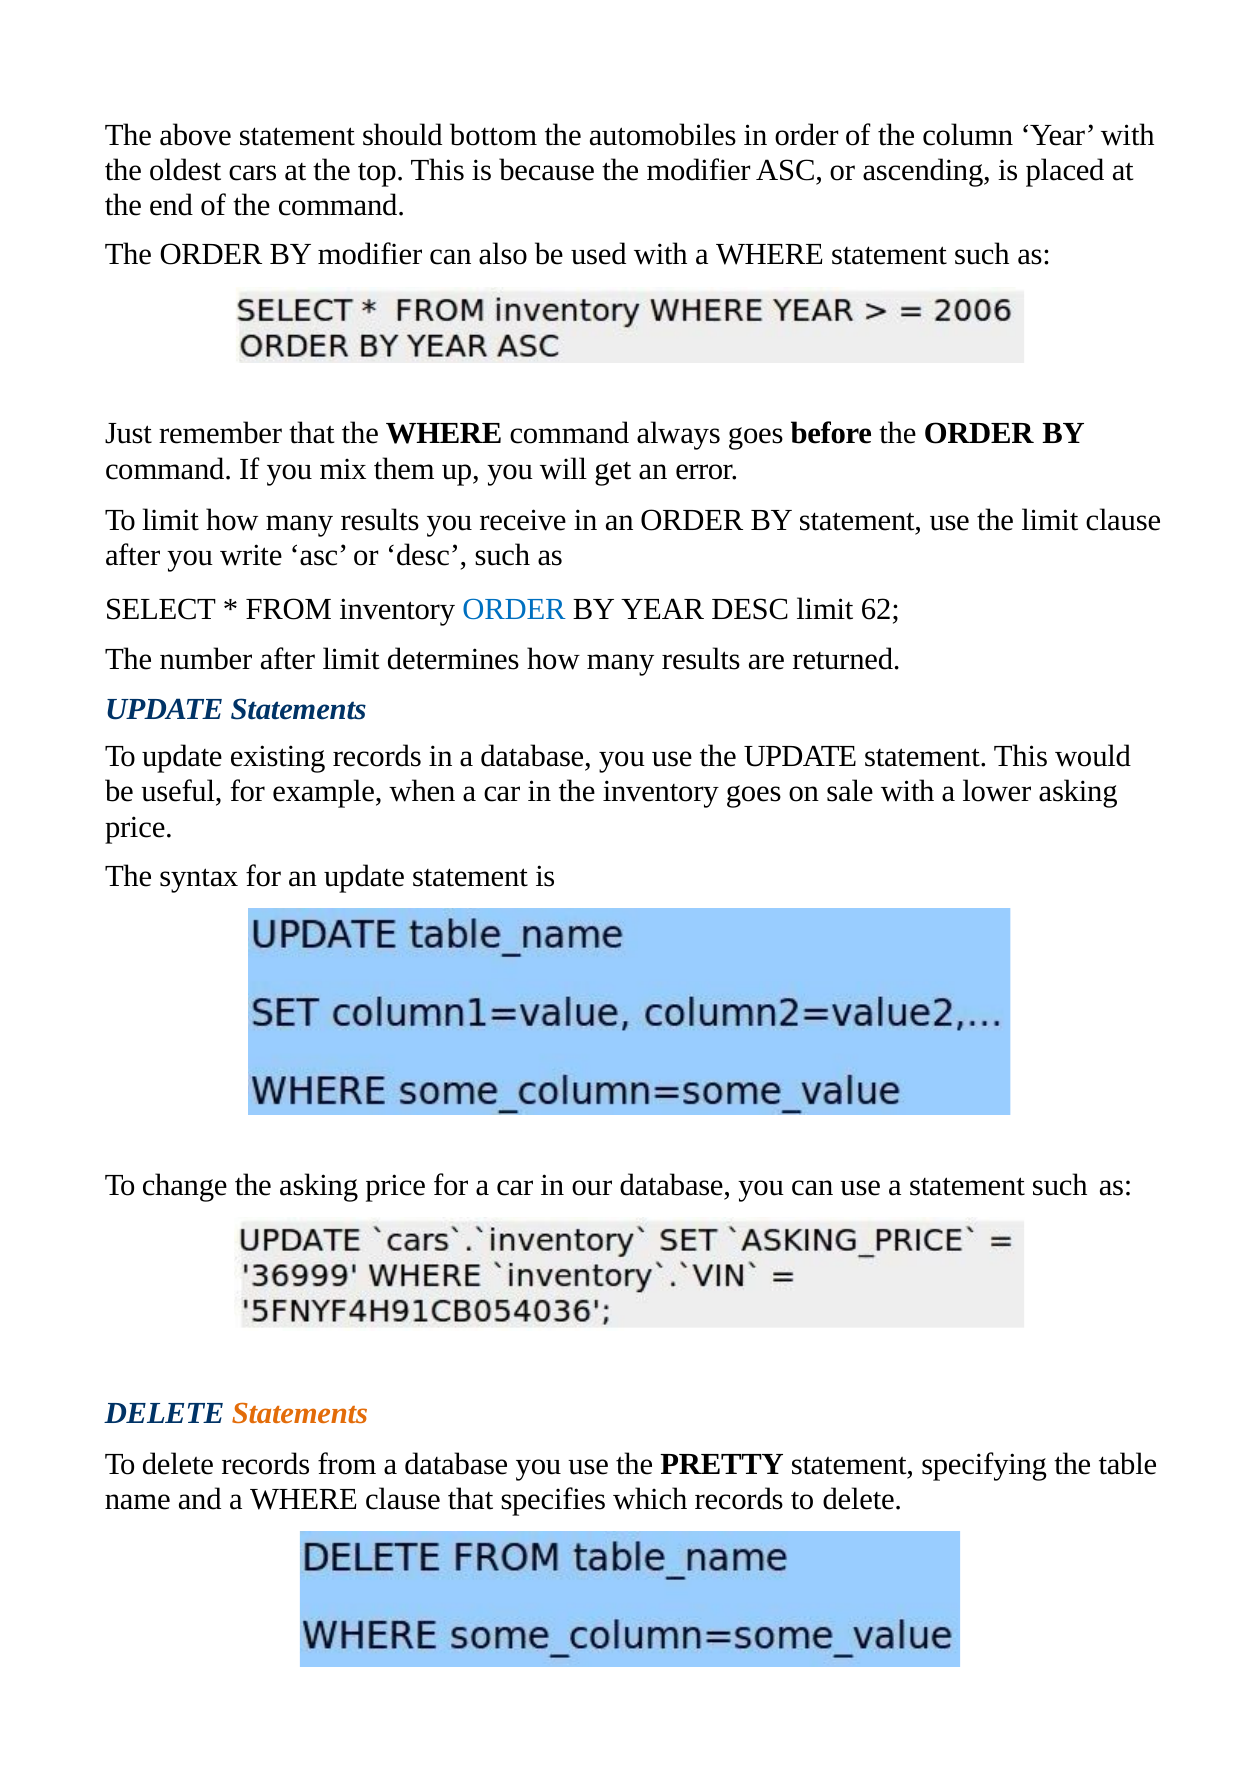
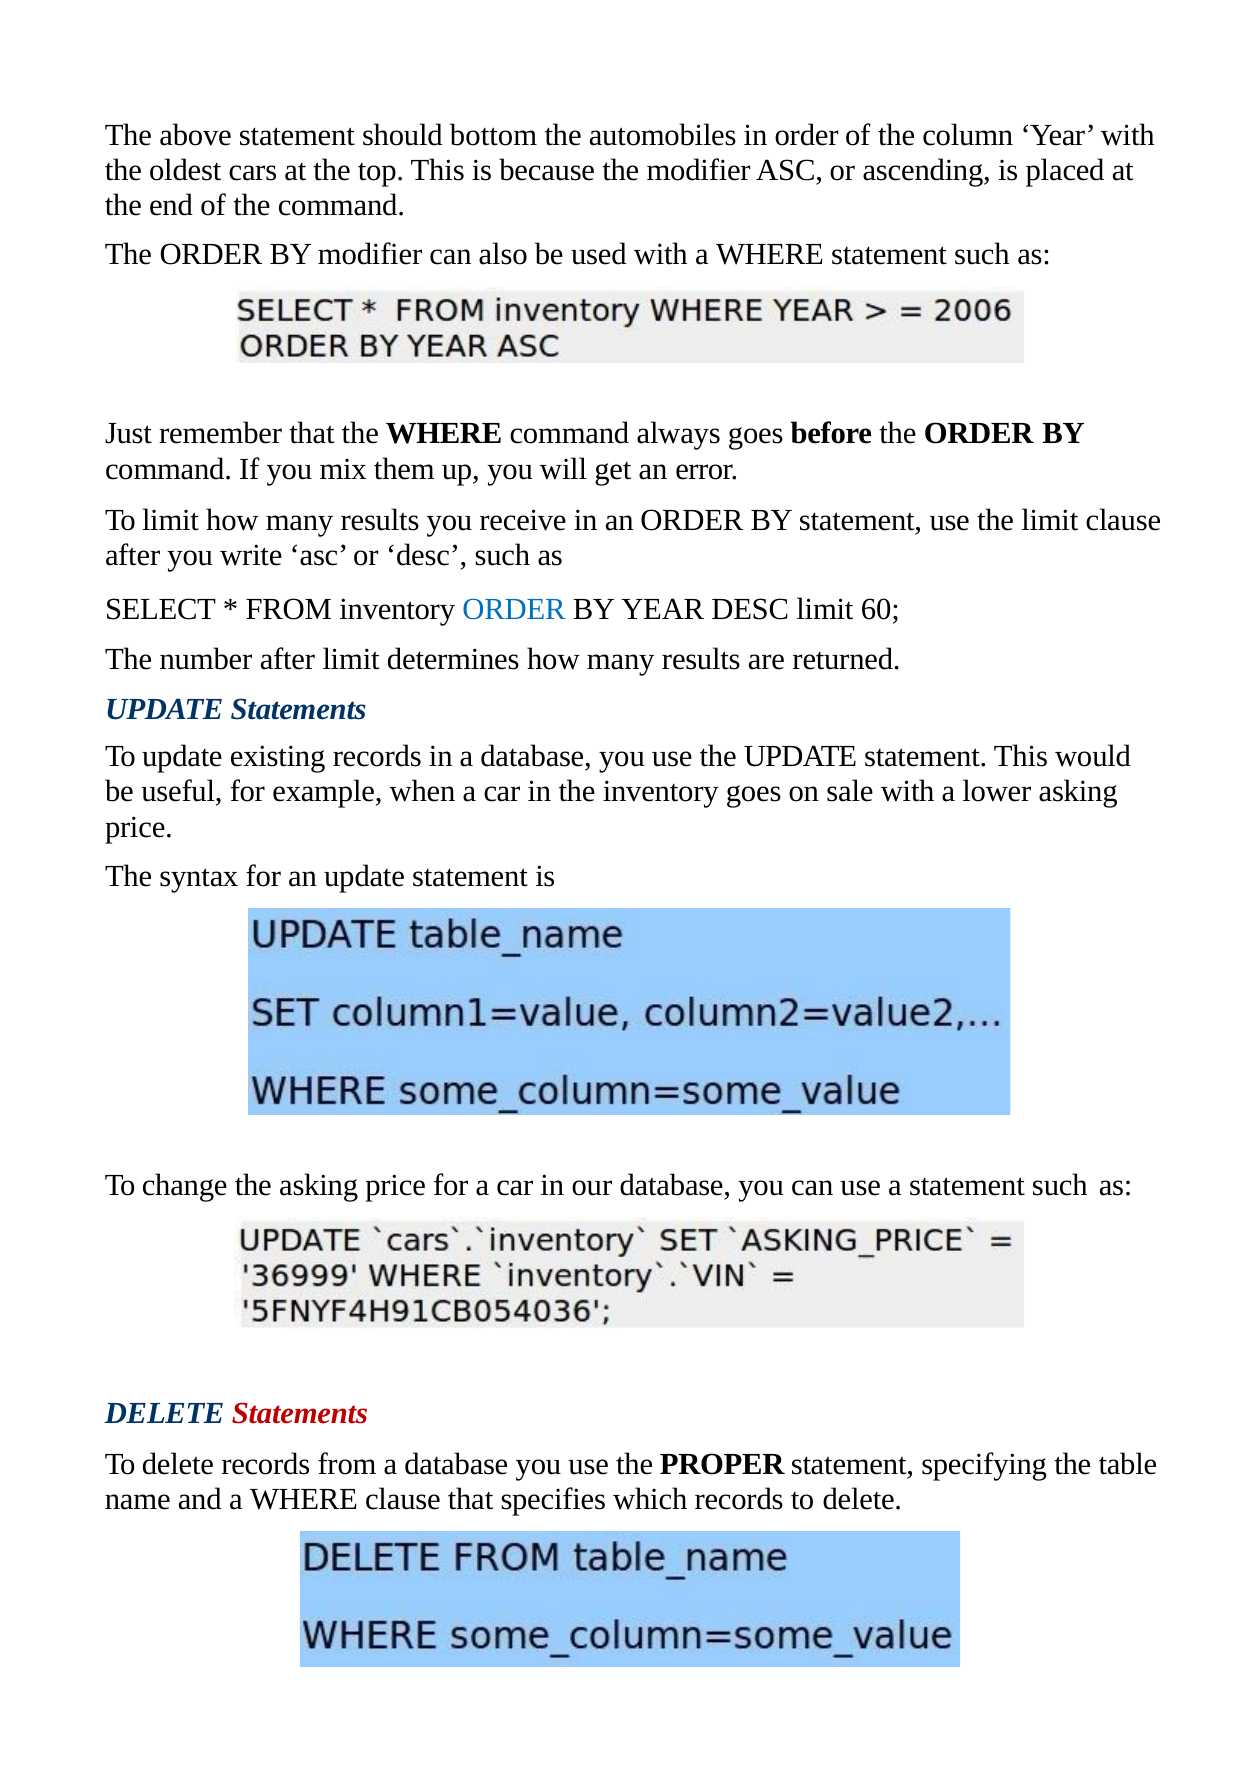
62: 62 -> 60
Statements at (300, 1414) colour: orange -> red
PRETTY: PRETTY -> PROPER
